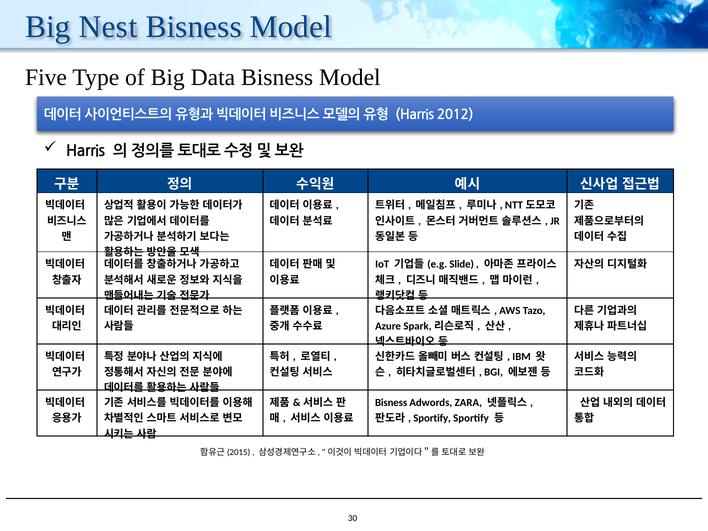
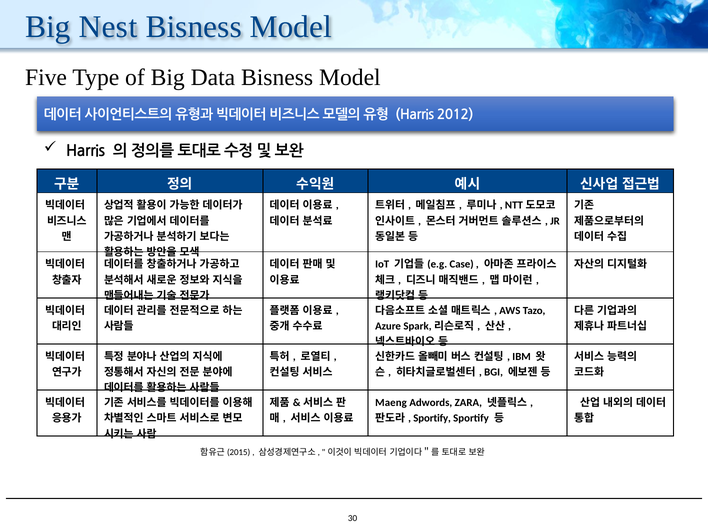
Slide: Slide -> Case
Bisness at (391, 403): Bisness -> Maeng
